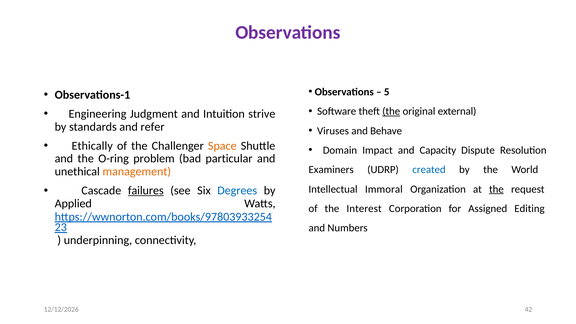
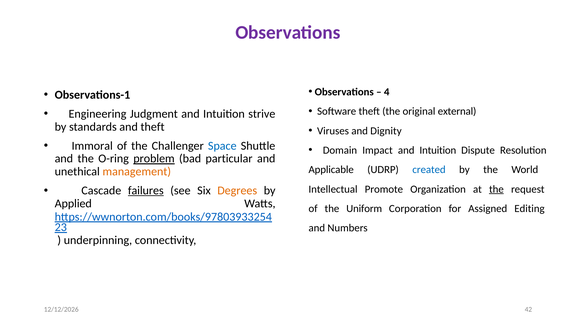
5: 5 -> 4
the at (391, 111) underline: present -> none
and refer: refer -> theft
Behave: Behave -> Dignity
Ethically: Ethically -> Immoral
Space colour: orange -> blue
Capacity at (438, 150): Capacity -> Intuition
problem underline: none -> present
Examiners: Examiners -> Applicable
Degrees colour: blue -> orange
Immoral: Immoral -> Promote
Interest: Interest -> Uniform
